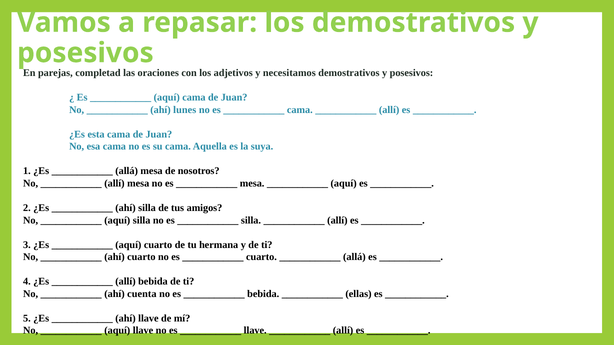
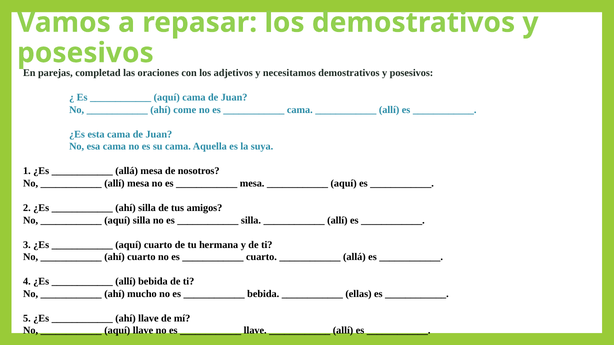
lunes: lunes -> come
cuenta: cuenta -> mucho
